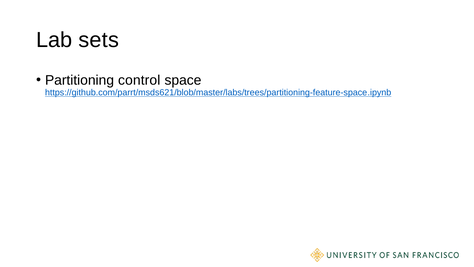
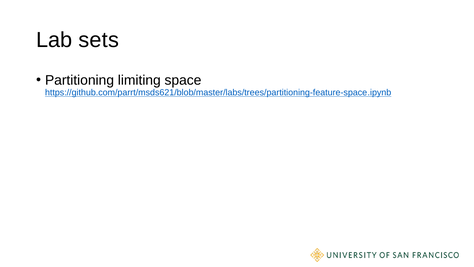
control: control -> limiting
